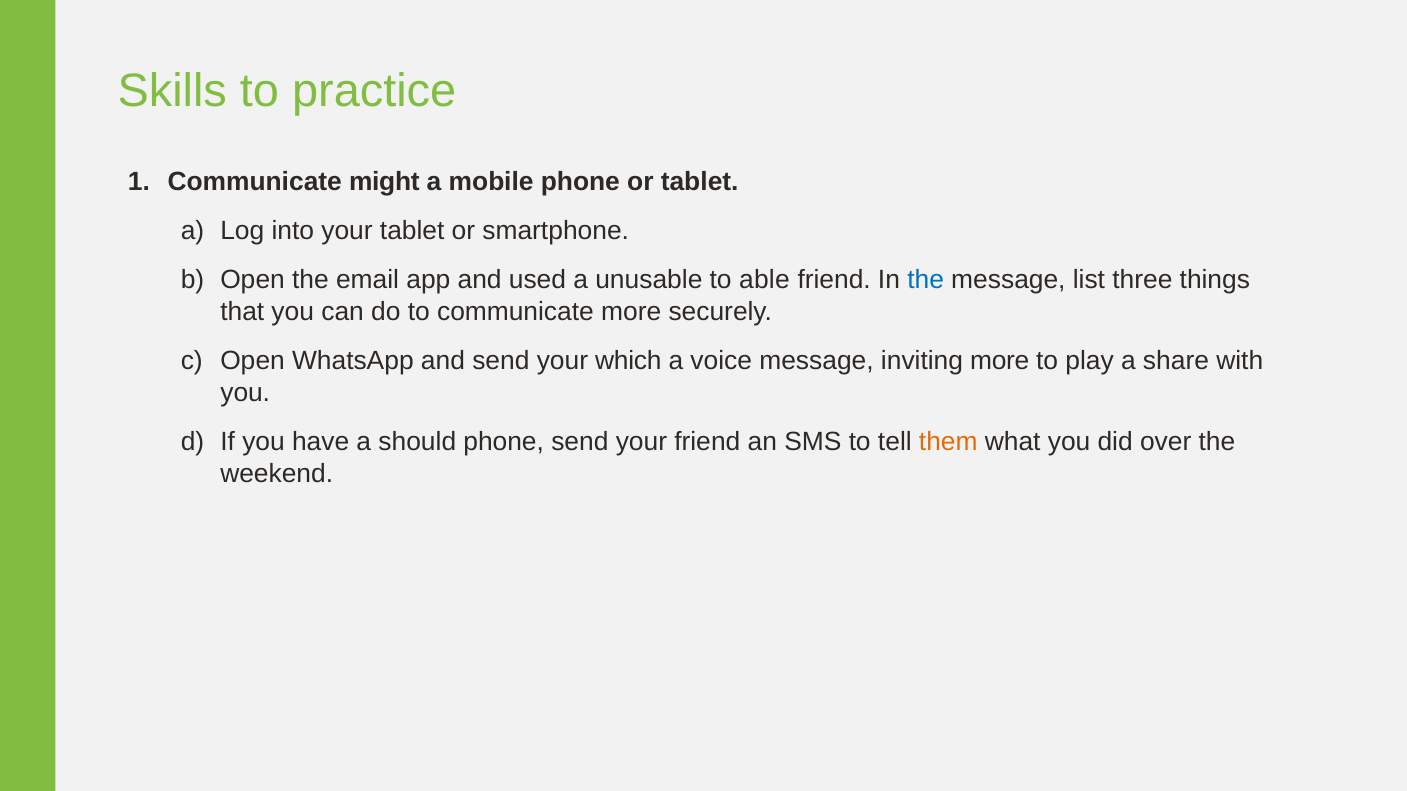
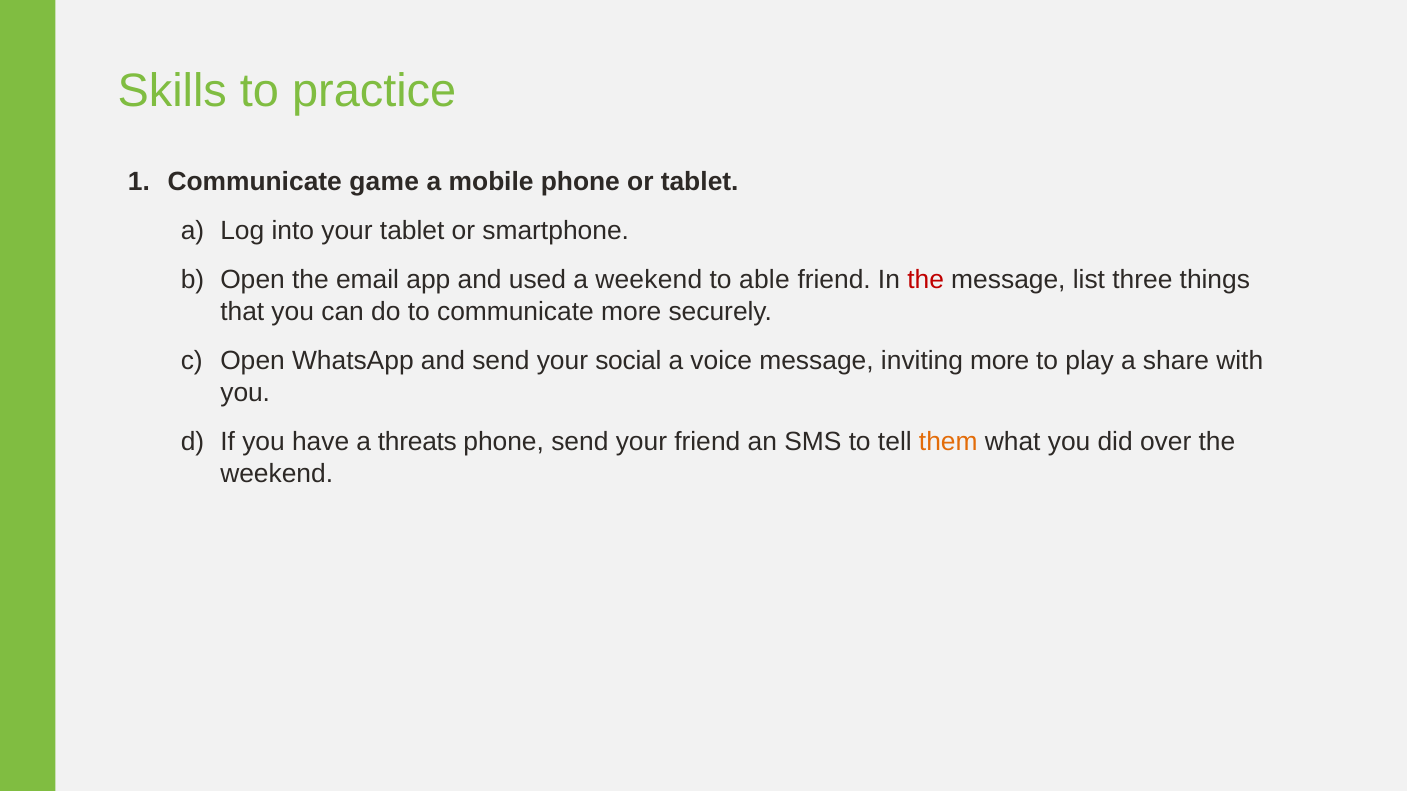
might: might -> game
a unusable: unusable -> weekend
the at (926, 280) colour: blue -> red
which: which -> social
should: should -> threats
